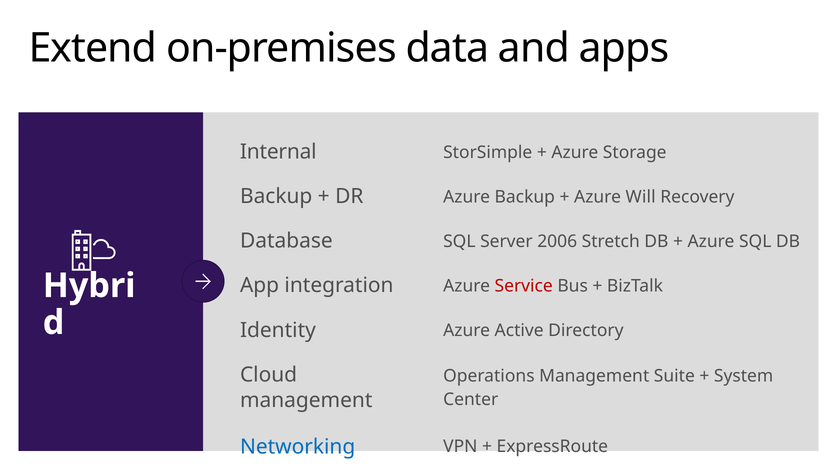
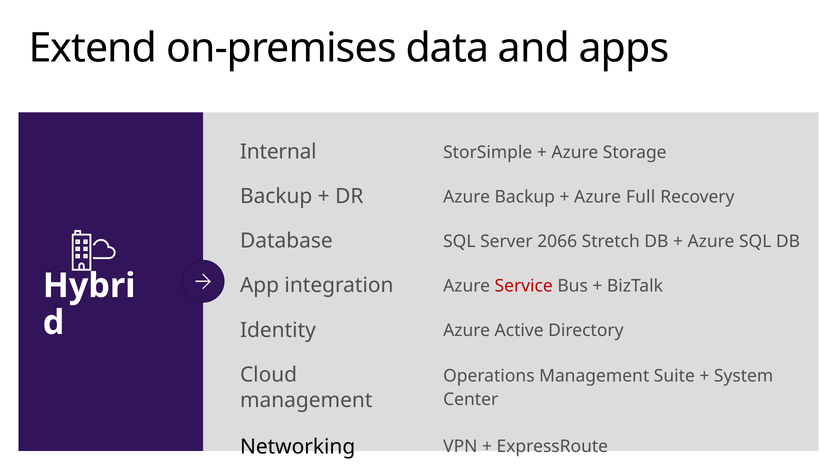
Will: Will -> Full
2006: 2006 -> 2066
Networking colour: blue -> black
